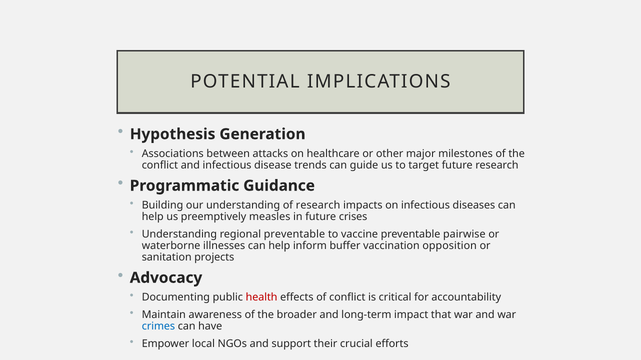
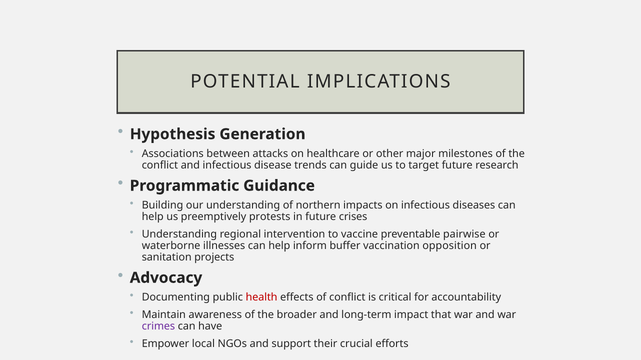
of research: research -> northern
measles: measles -> protests
regional preventable: preventable -> intervention
crimes colour: blue -> purple
